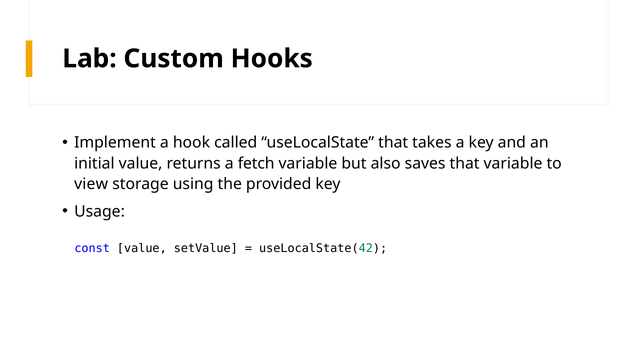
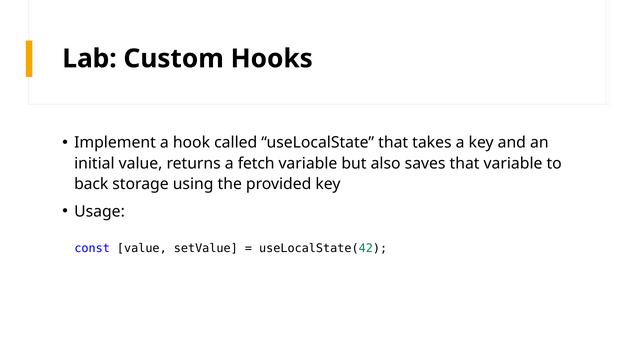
view: view -> back
